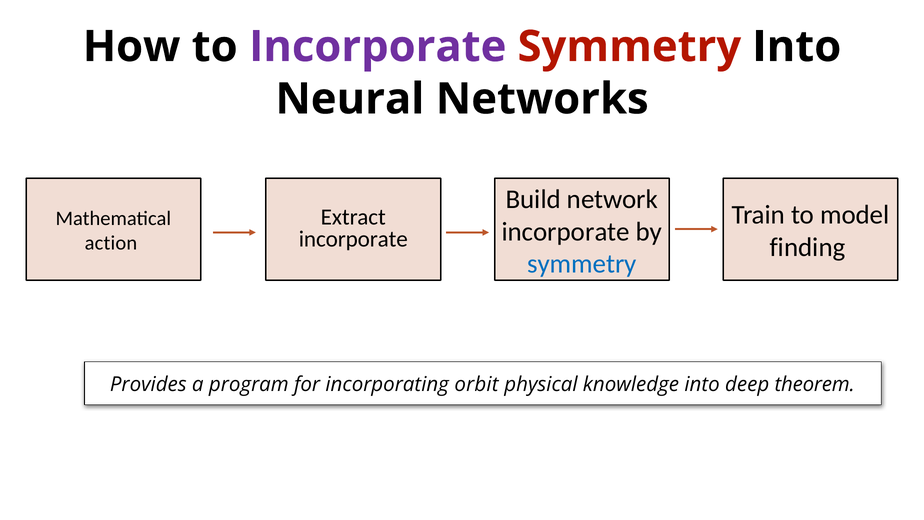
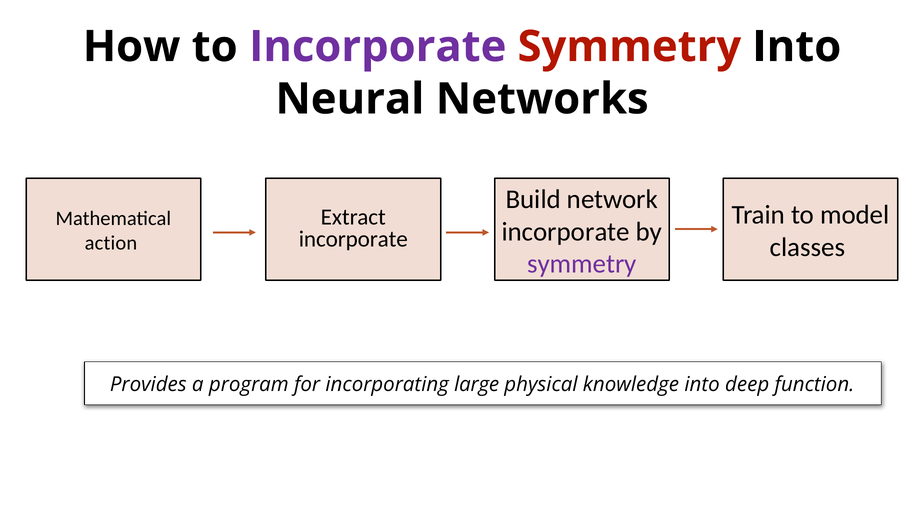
finding: finding -> classes
symmetry at (582, 264) colour: blue -> purple
orbit: orbit -> large
theorem: theorem -> function
